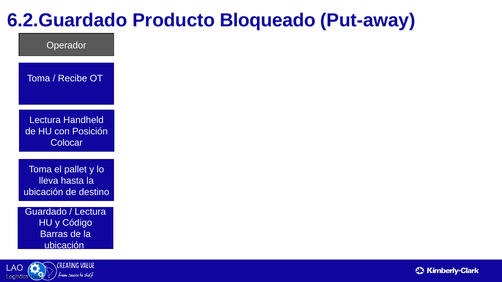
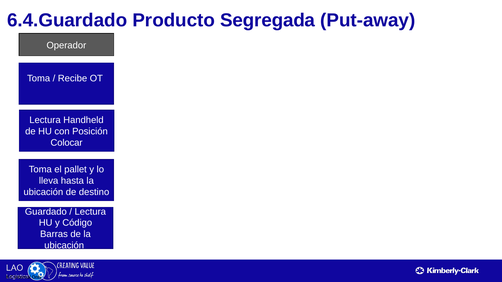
6.2.Guardado: 6.2.Guardado -> 6.4.Guardado
Bloqueado: Bloqueado -> Segregada
